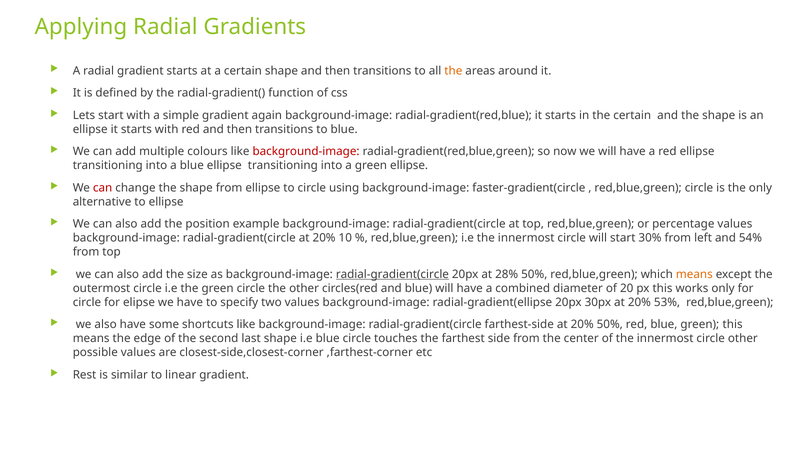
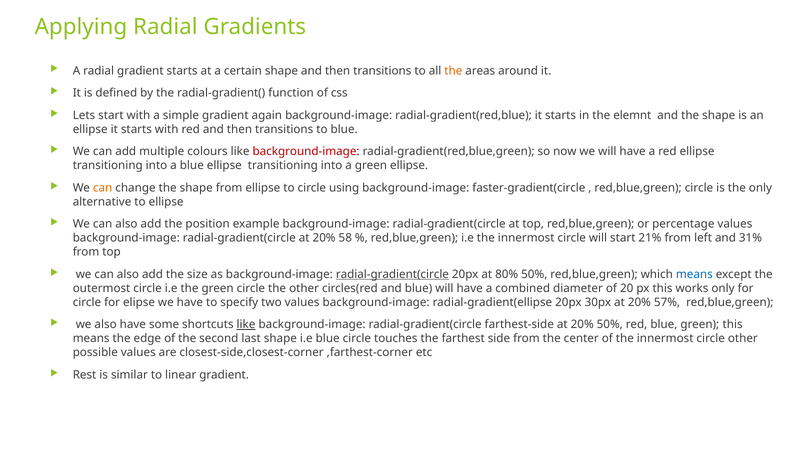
the certain: certain -> elemnt
can at (103, 188) colour: red -> orange
10: 10 -> 58
30%: 30% -> 21%
54%: 54% -> 31%
28%: 28% -> 80%
means at (694, 274) colour: orange -> blue
53%: 53% -> 57%
like at (246, 324) underline: none -> present
